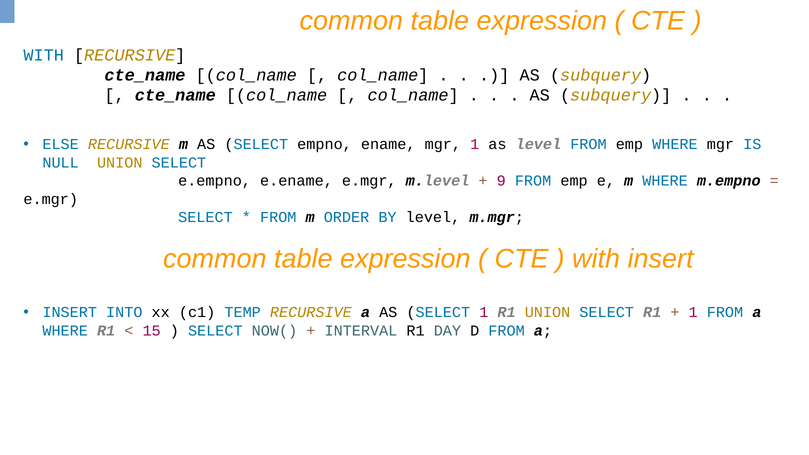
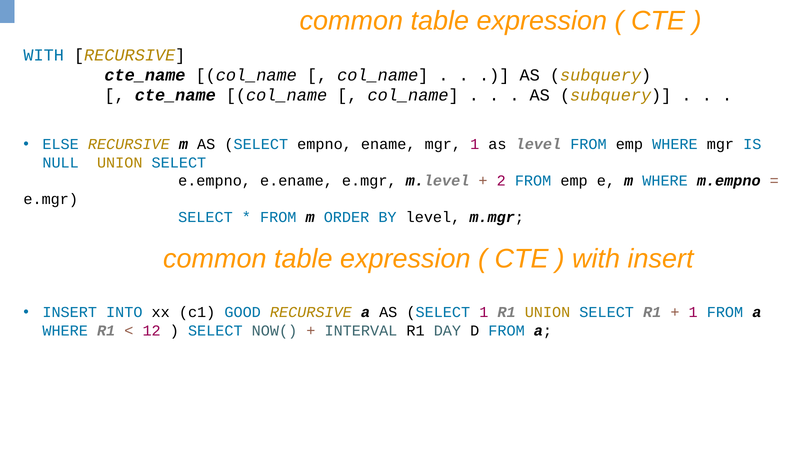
9: 9 -> 2
TEMP: TEMP -> GOOD
15: 15 -> 12
